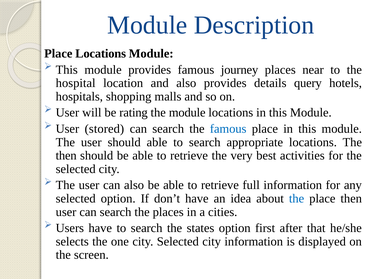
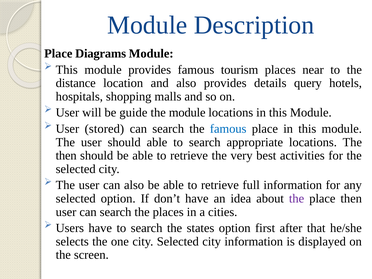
Place Locations: Locations -> Diagrams
journey: journey -> tourism
hospital: hospital -> distance
rating: rating -> guide
the at (297, 199) colour: blue -> purple
